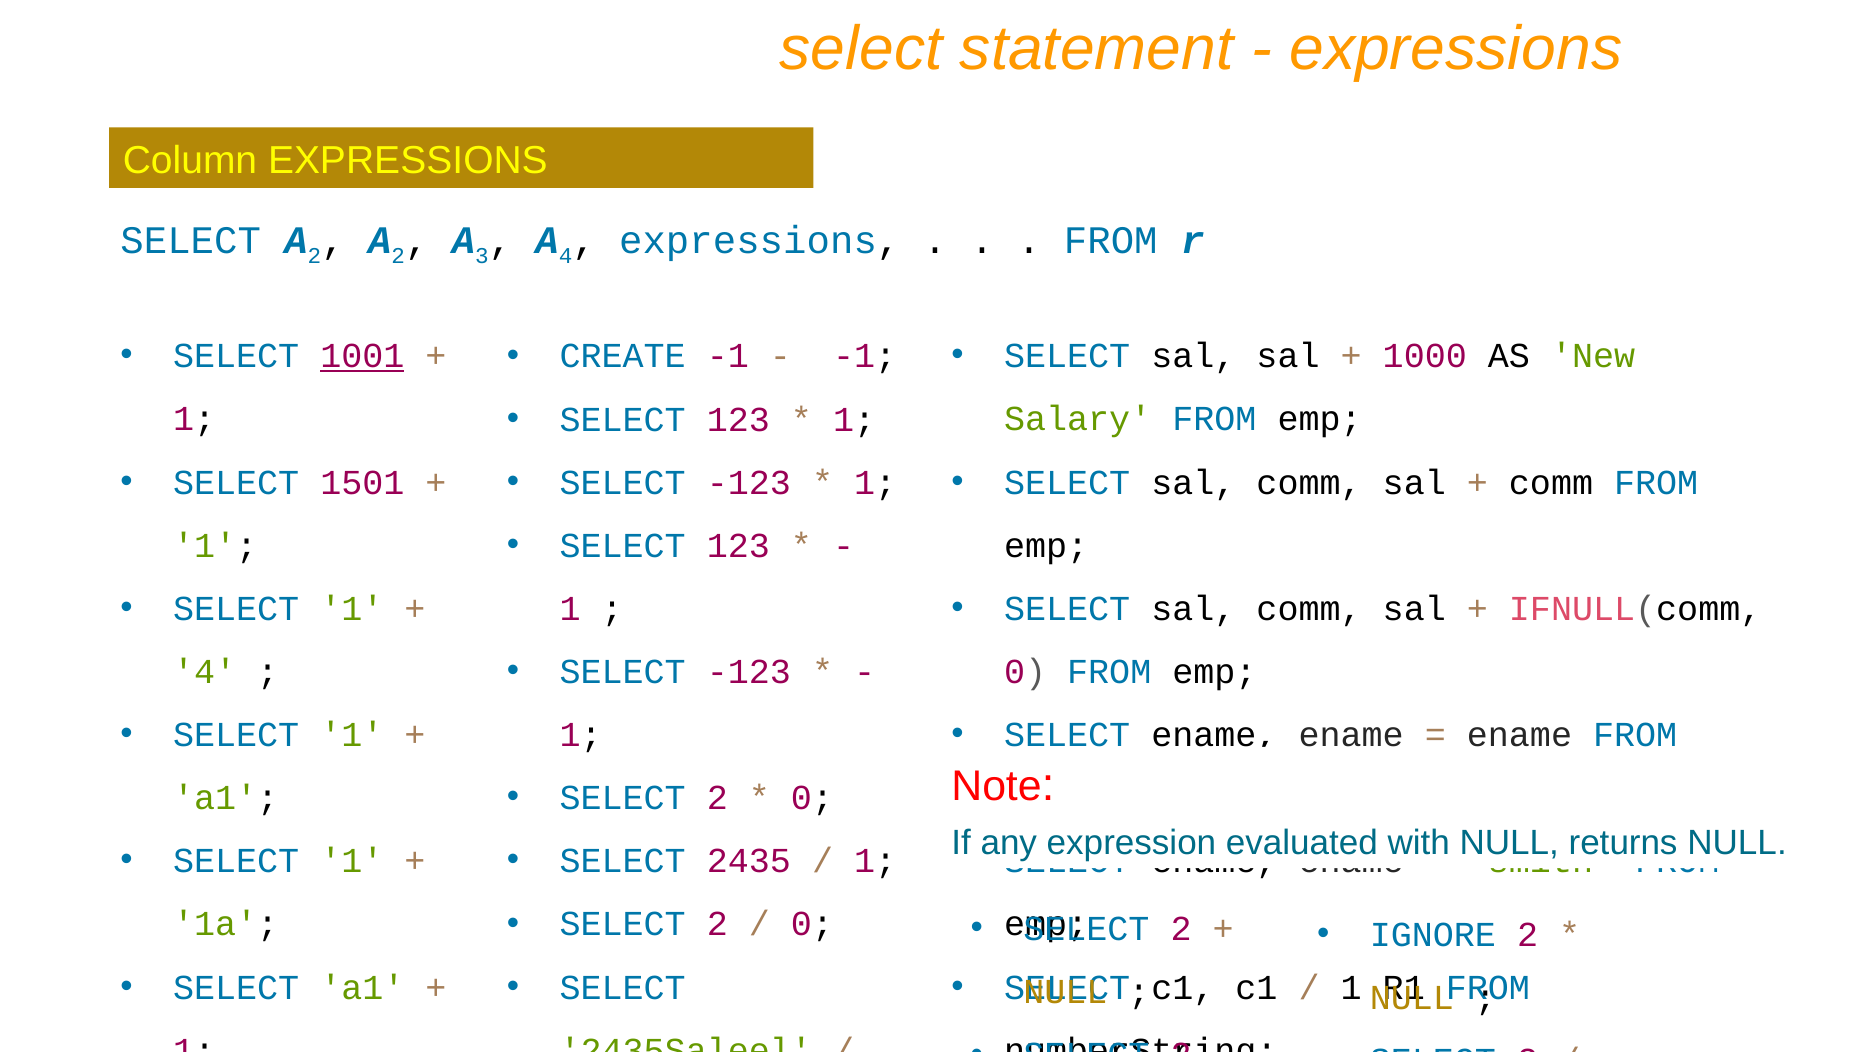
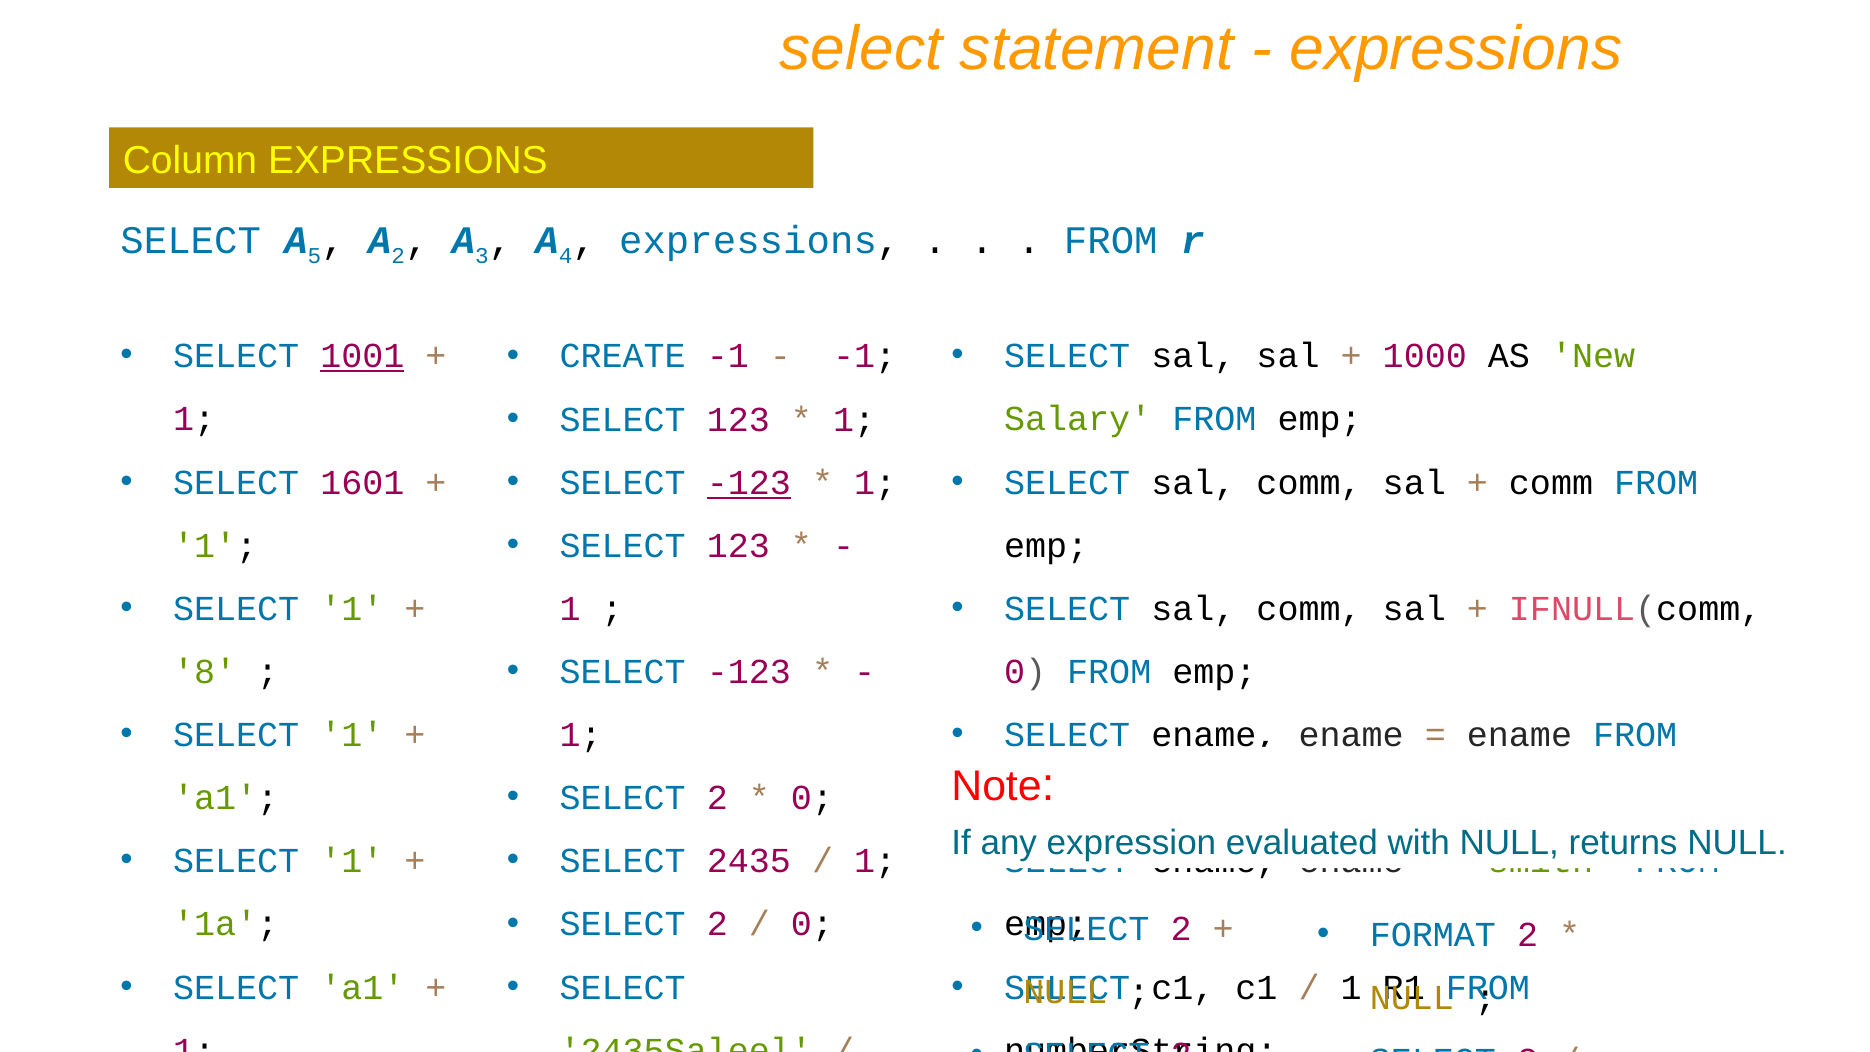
2 at (314, 256): 2 -> 5
1501: 1501 -> 1601
-123 at (749, 483) underline: none -> present
4 at (205, 672): 4 -> 8
IGNORE: IGNORE -> FORMAT
